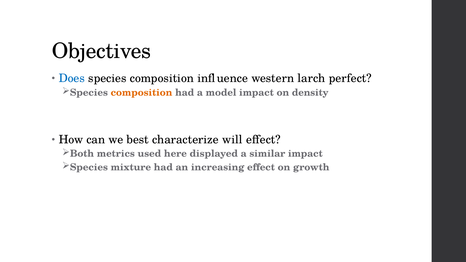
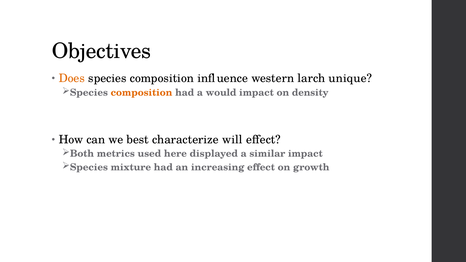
Does colour: blue -> orange
perfect: perfect -> unique
model: model -> would
